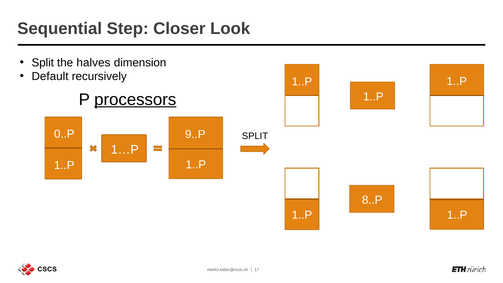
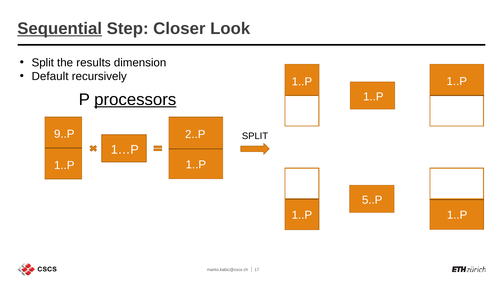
Sequential underline: none -> present
halves: halves -> results
0..P: 0..P -> 9..P
9..P: 9..P -> 2..P
8..P: 8..P -> 5..P
